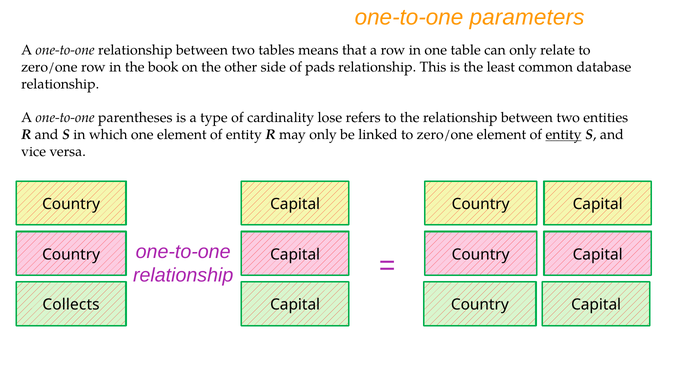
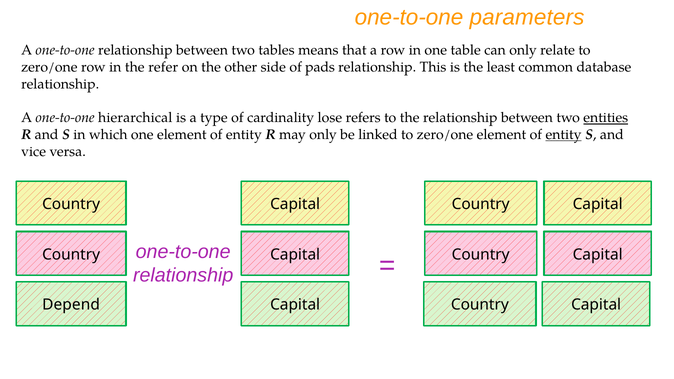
book: book -> refer
parentheses: parentheses -> hierarchical
entities underline: none -> present
Collects: Collects -> Depend
